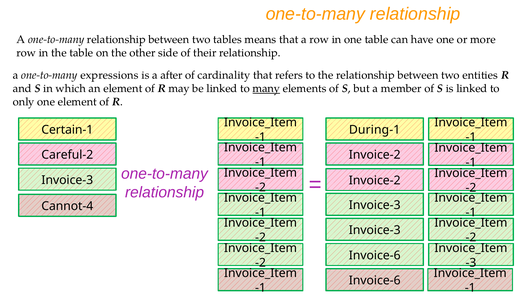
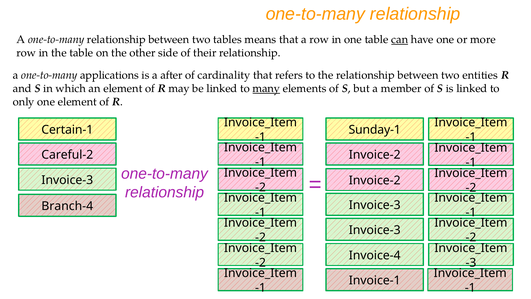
can underline: none -> present
expressions: expressions -> applications
During-1: During-1 -> Sunday-1
Cannot-4: Cannot-4 -> Branch-4
Invoice-6 at (375, 255): Invoice-6 -> Invoice-4
Invoice-6 at (375, 280): Invoice-6 -> Invoice-1
